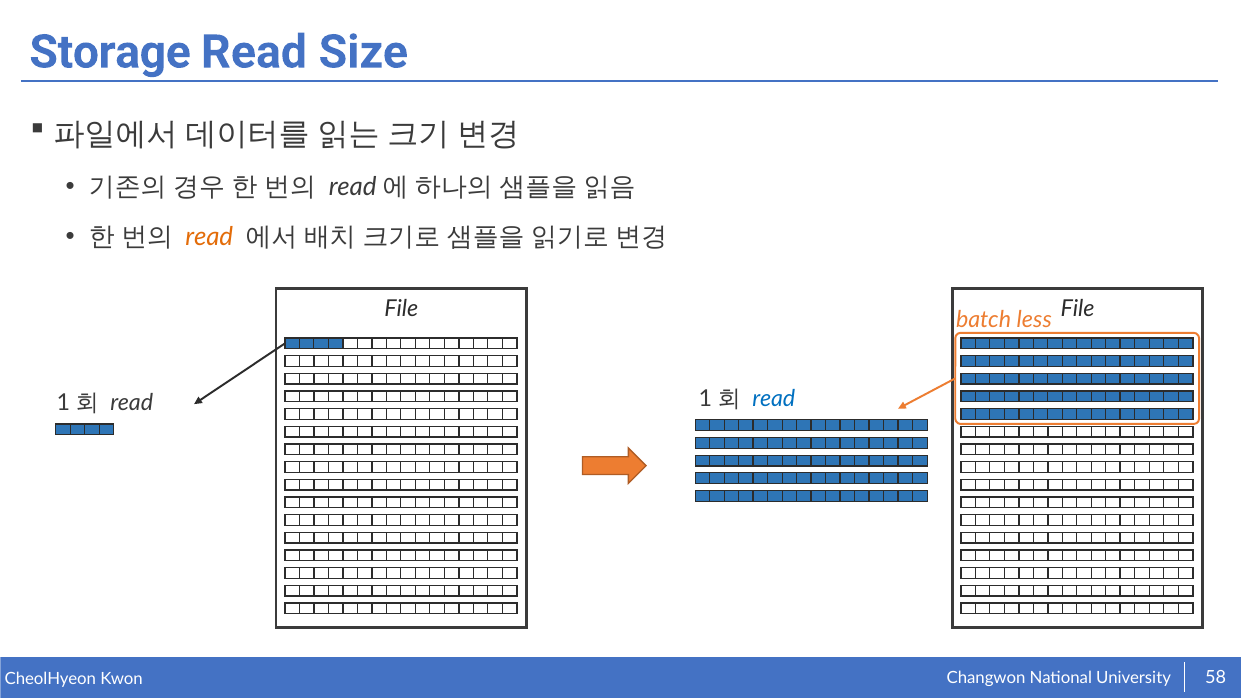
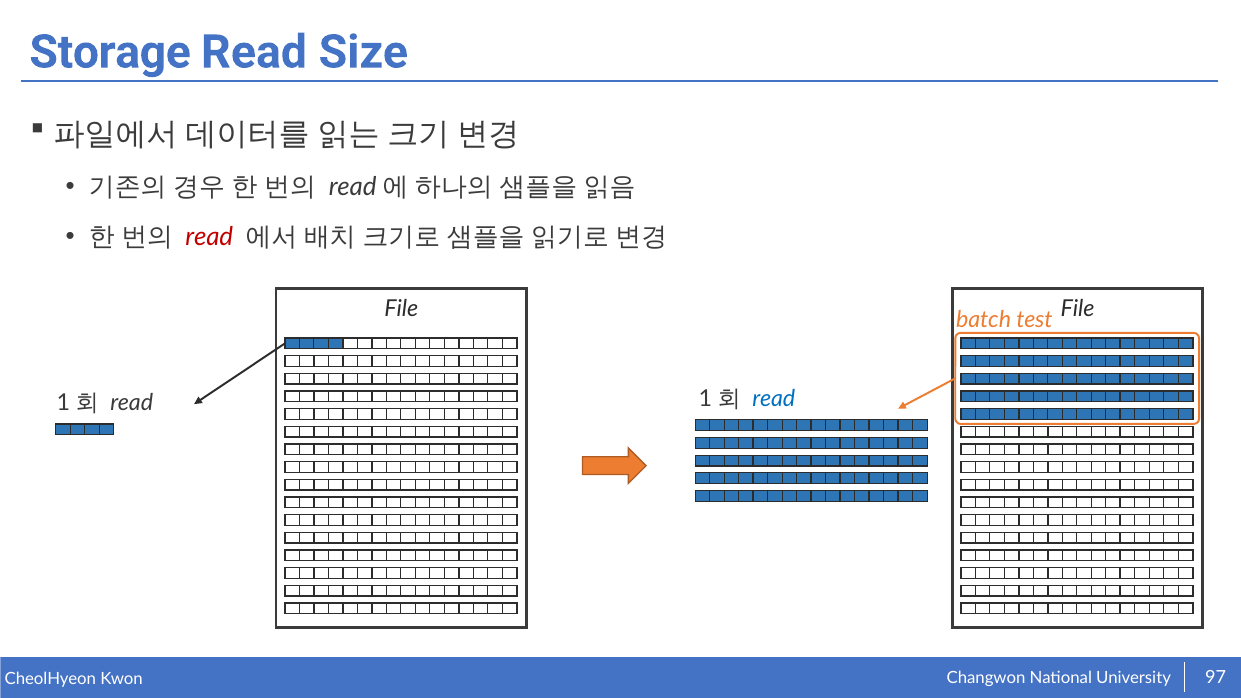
read at (209, 237) colour: orange -> red
less: less -> test
58: 58 -> 97
